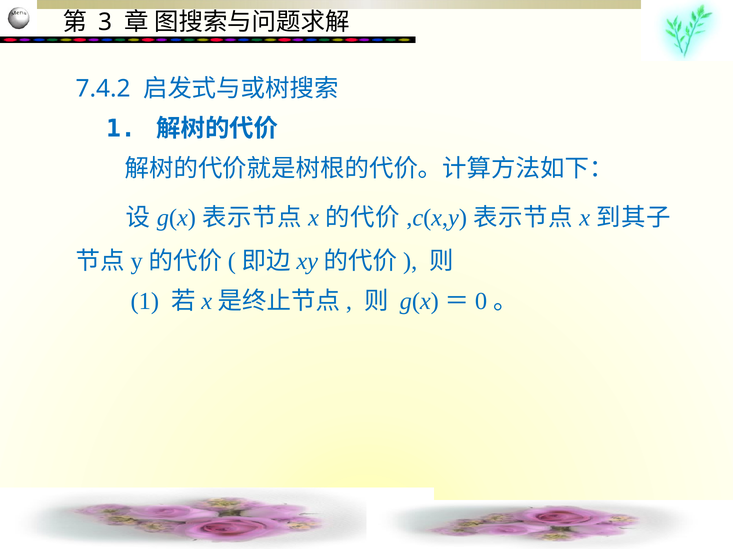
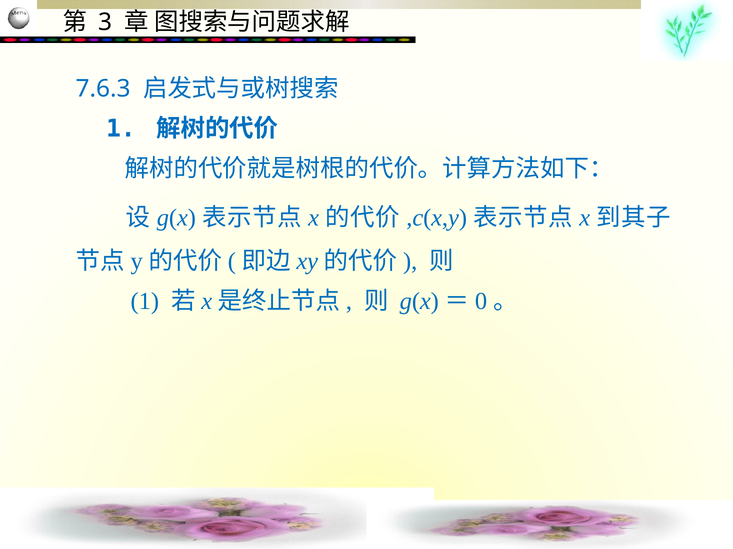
7.4.2: 7.4.2 -> 7.6.3
